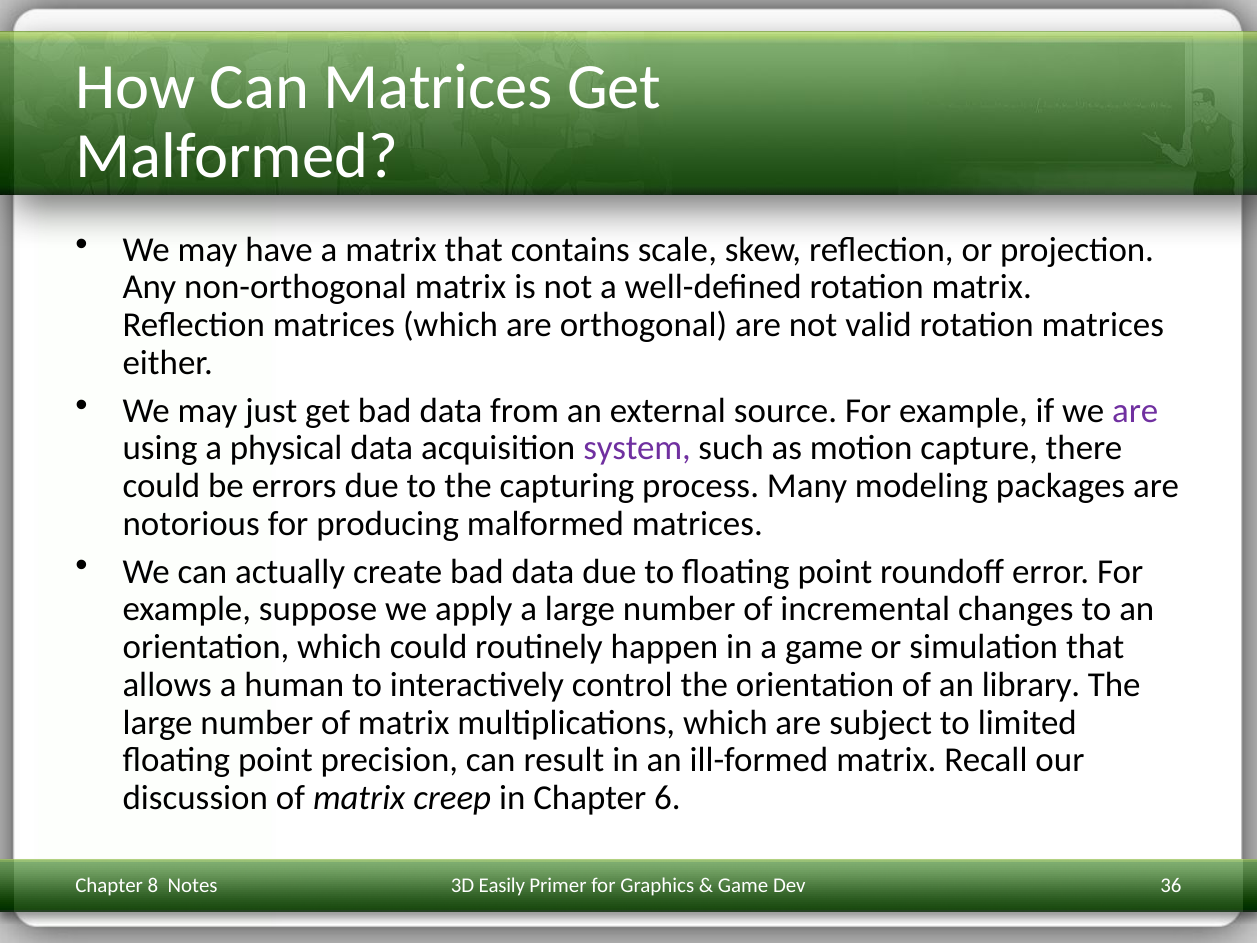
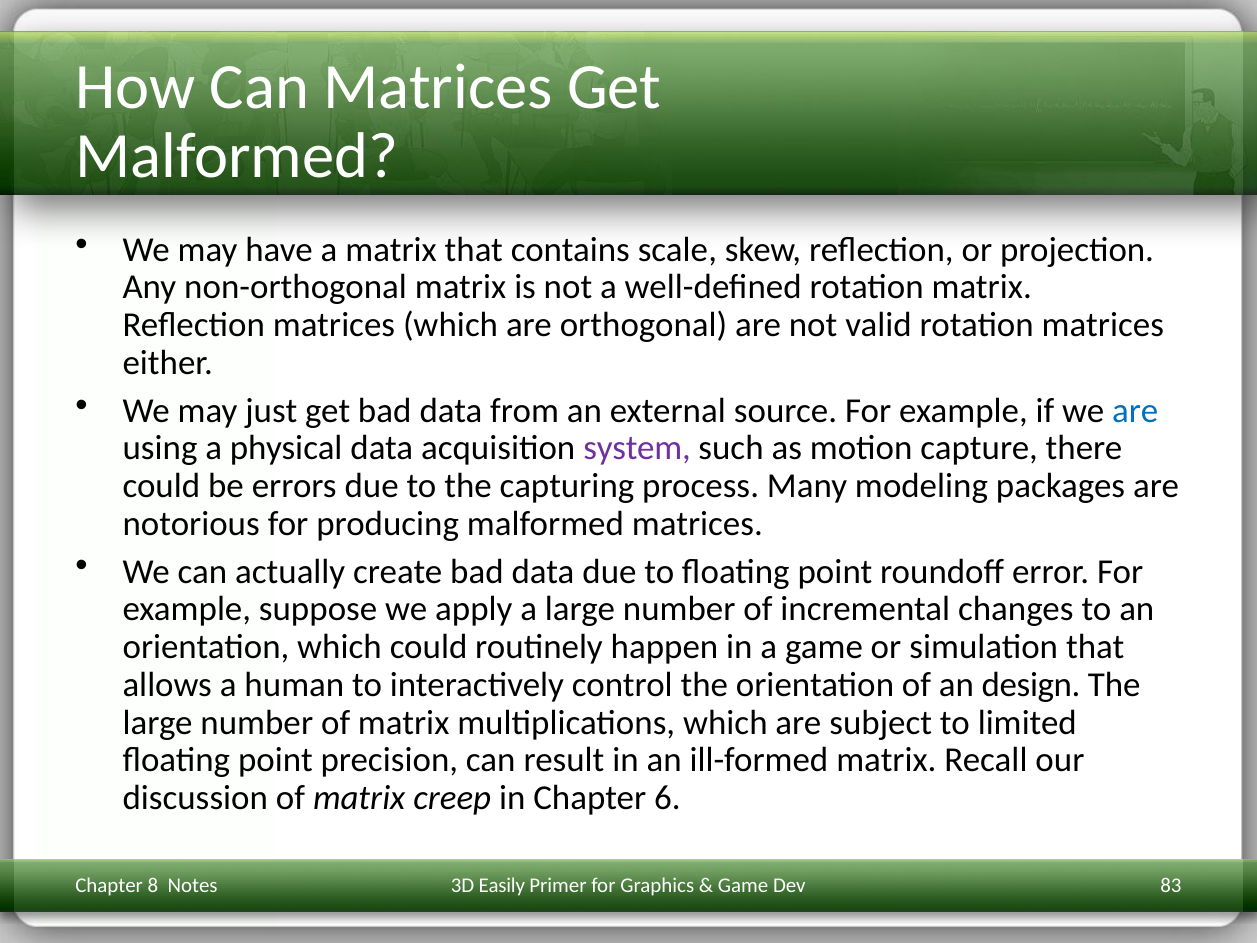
are at (1135, 411) colour: purple -> blue
library: library -> design
36: 36 -> 83
